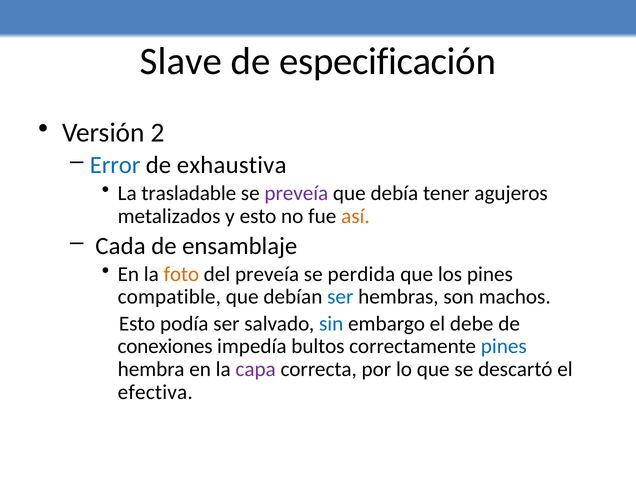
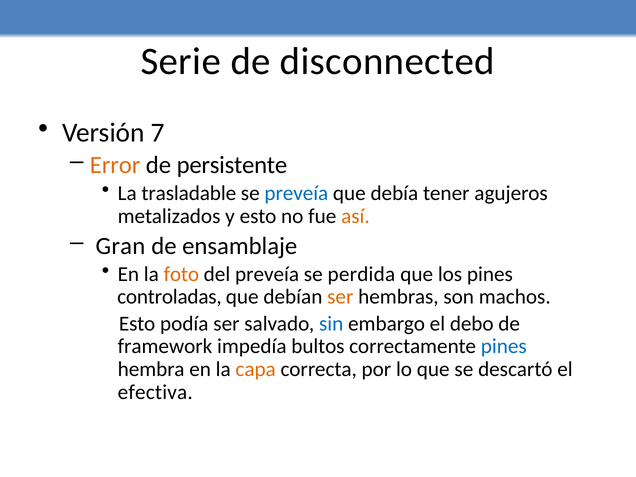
Slave: Slave -> Serie
especificación: especificación -> disconnected
2: 2 -> 7
Error colour: blue -> orange
exhaustiva: exhaustiva -> persistente
preveía at (296, 193) colour: purple -> blue
Cada: Cada -> Gran
compatible: compatible -> controladas
ser at (340, 297) colour: blue -> orange
debe: debe -> debo
conexiones: conexiones -> framework
capa colour: purple -> orange
